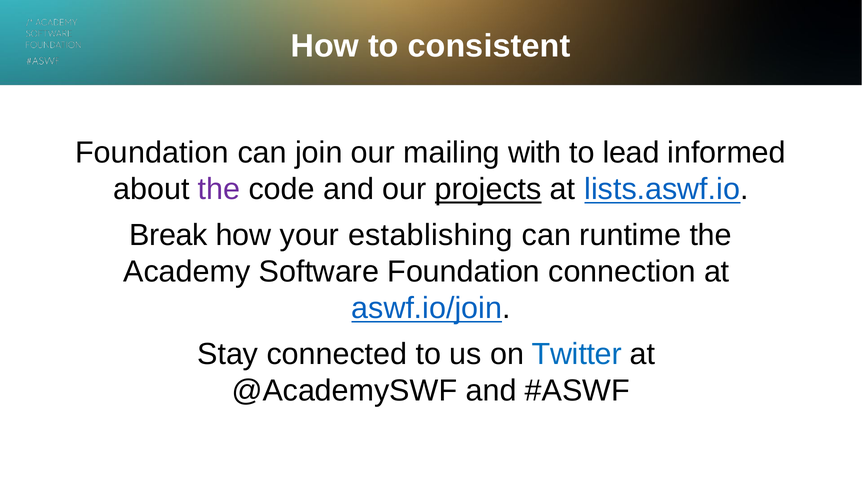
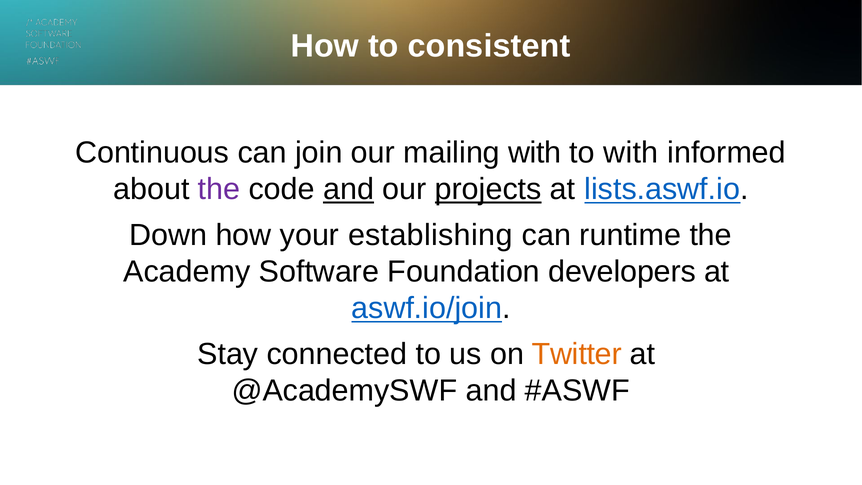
Foundation at (152, 153): Foundation -> Continuous
to lead: lead -> with
and at (349, 189) underline: none -> present
Break: Break -> Down
connection: connection -> developers
Twitter colour: blue -> orange
